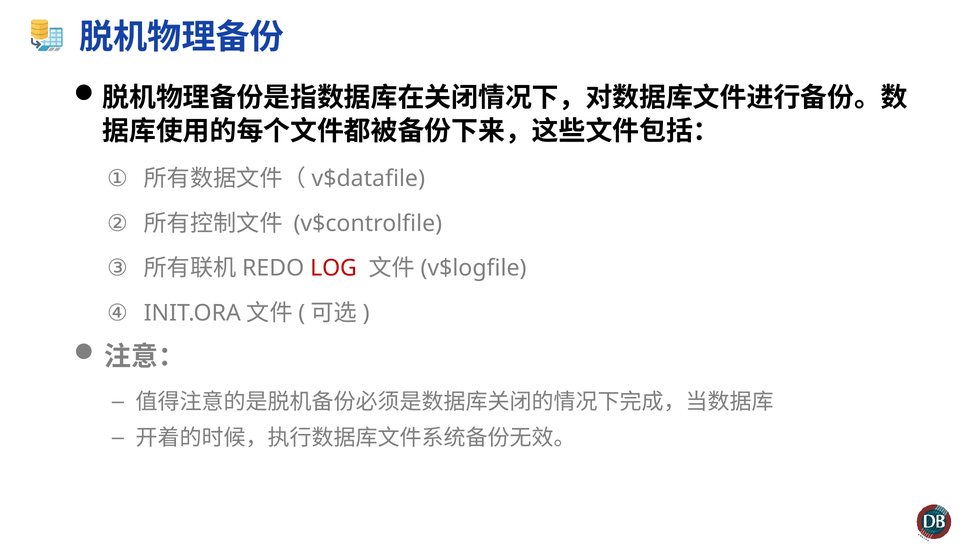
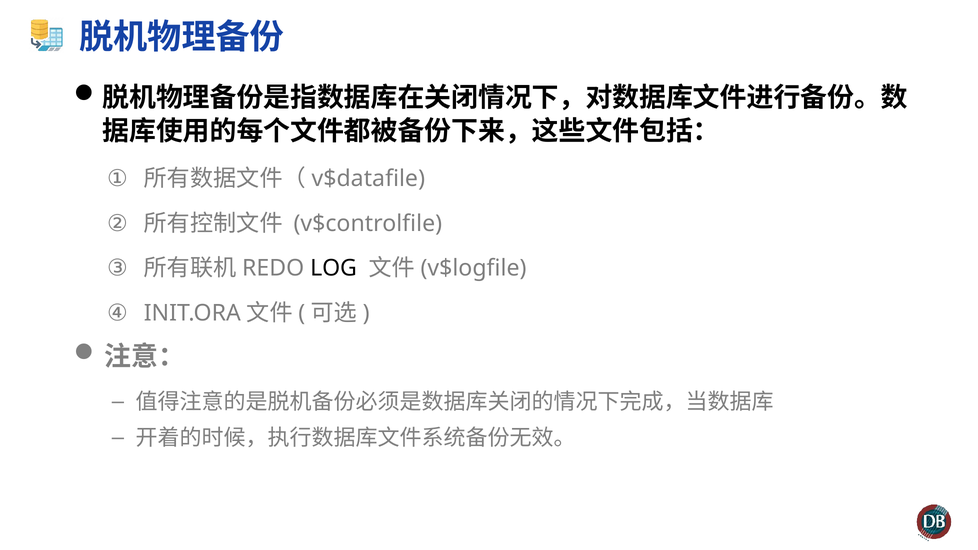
LOG colour: red -> black
